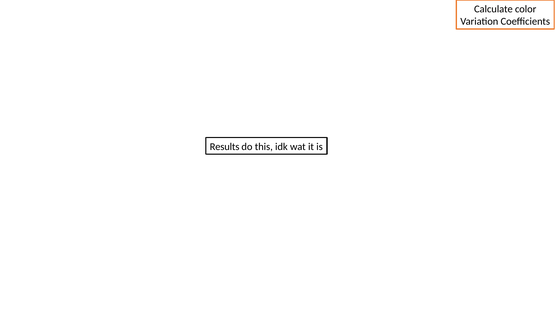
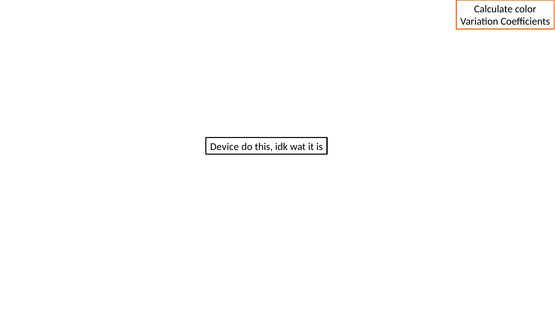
Results: Results -> Device
